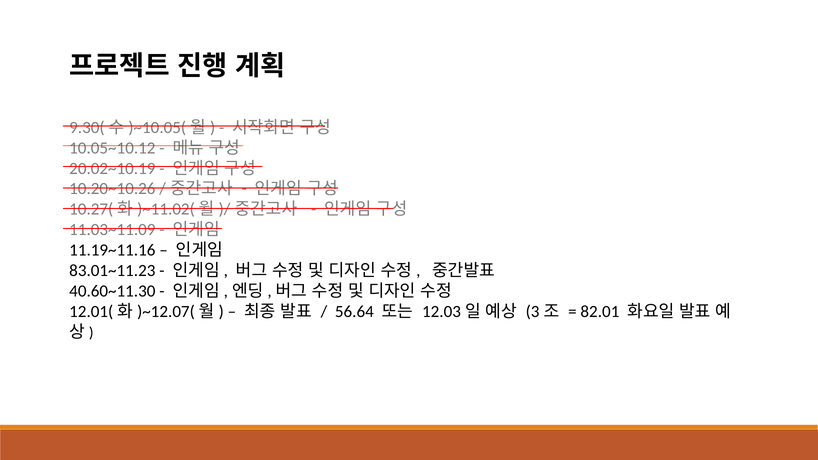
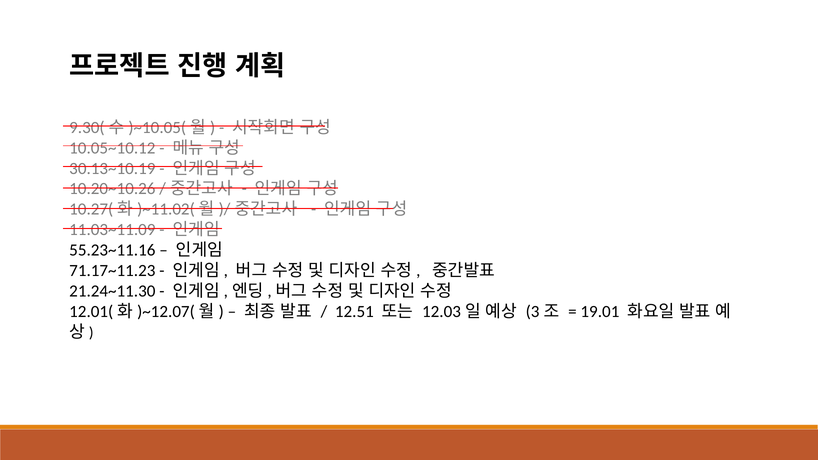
20.02~10.19: 20.02~10.19 -> 30.13~10.19
11.19~11.16: 11.19~11.16 -> 55.23~11.16
83.01~11.23: 83.01~11.23 -> 71.17~11.23
40.60~11.30: 40.60~11.30 -> 21.24~11.30
56.64: 56.64 -> 12.51
82.01: 82.01 -> 19.01
